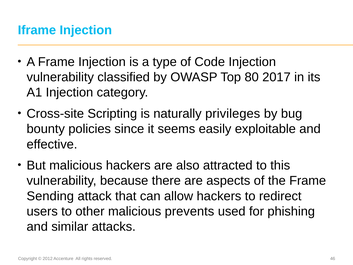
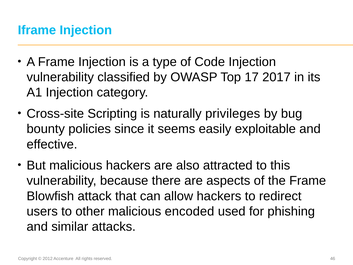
80: 80 -> 17
Sending: Sending -> Blowfish
prevents: prevents -> encoded
